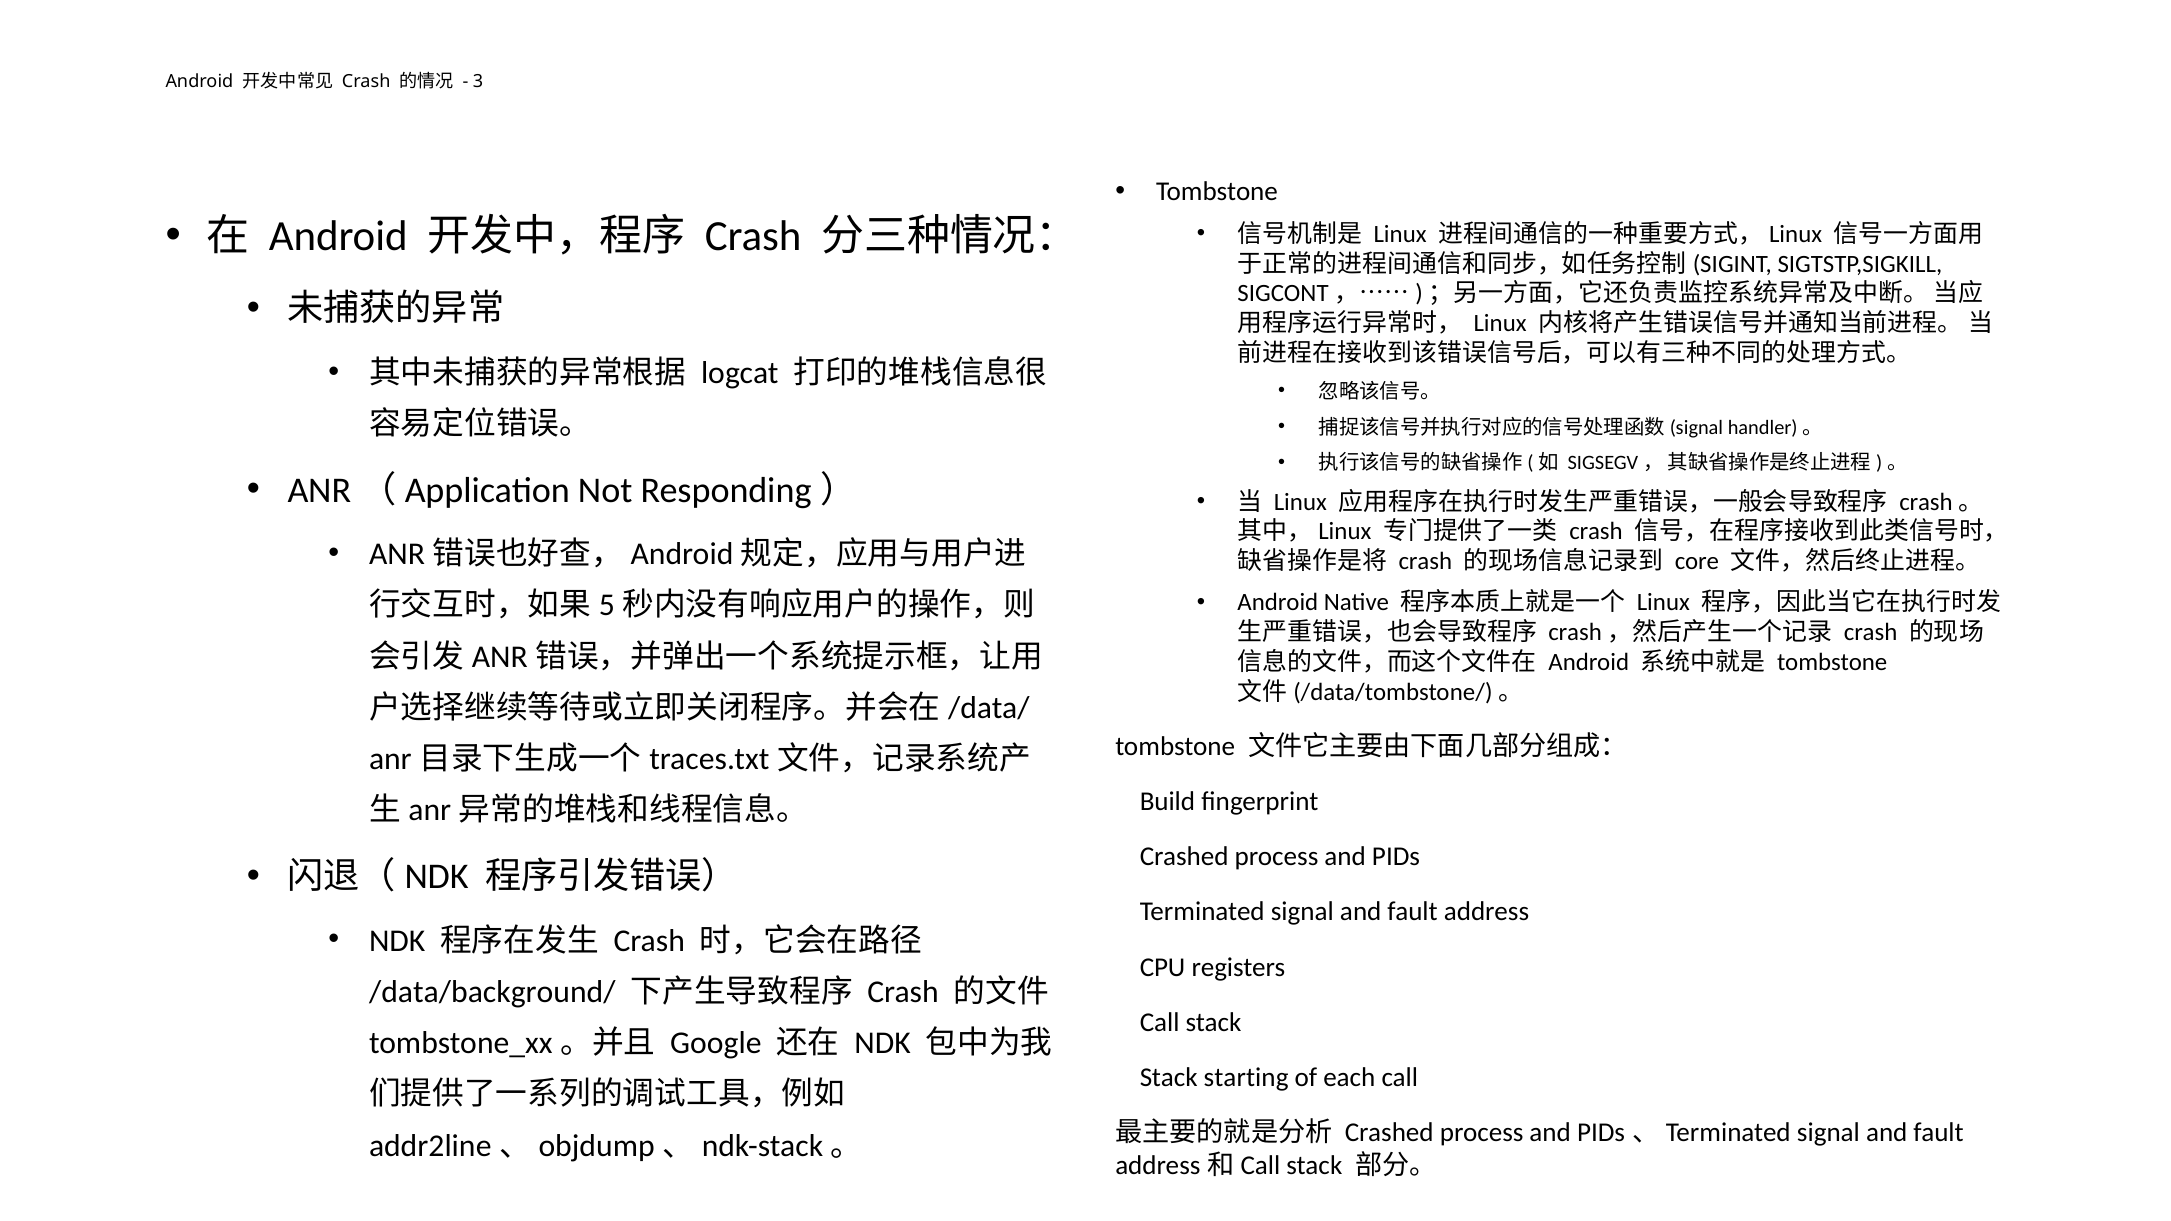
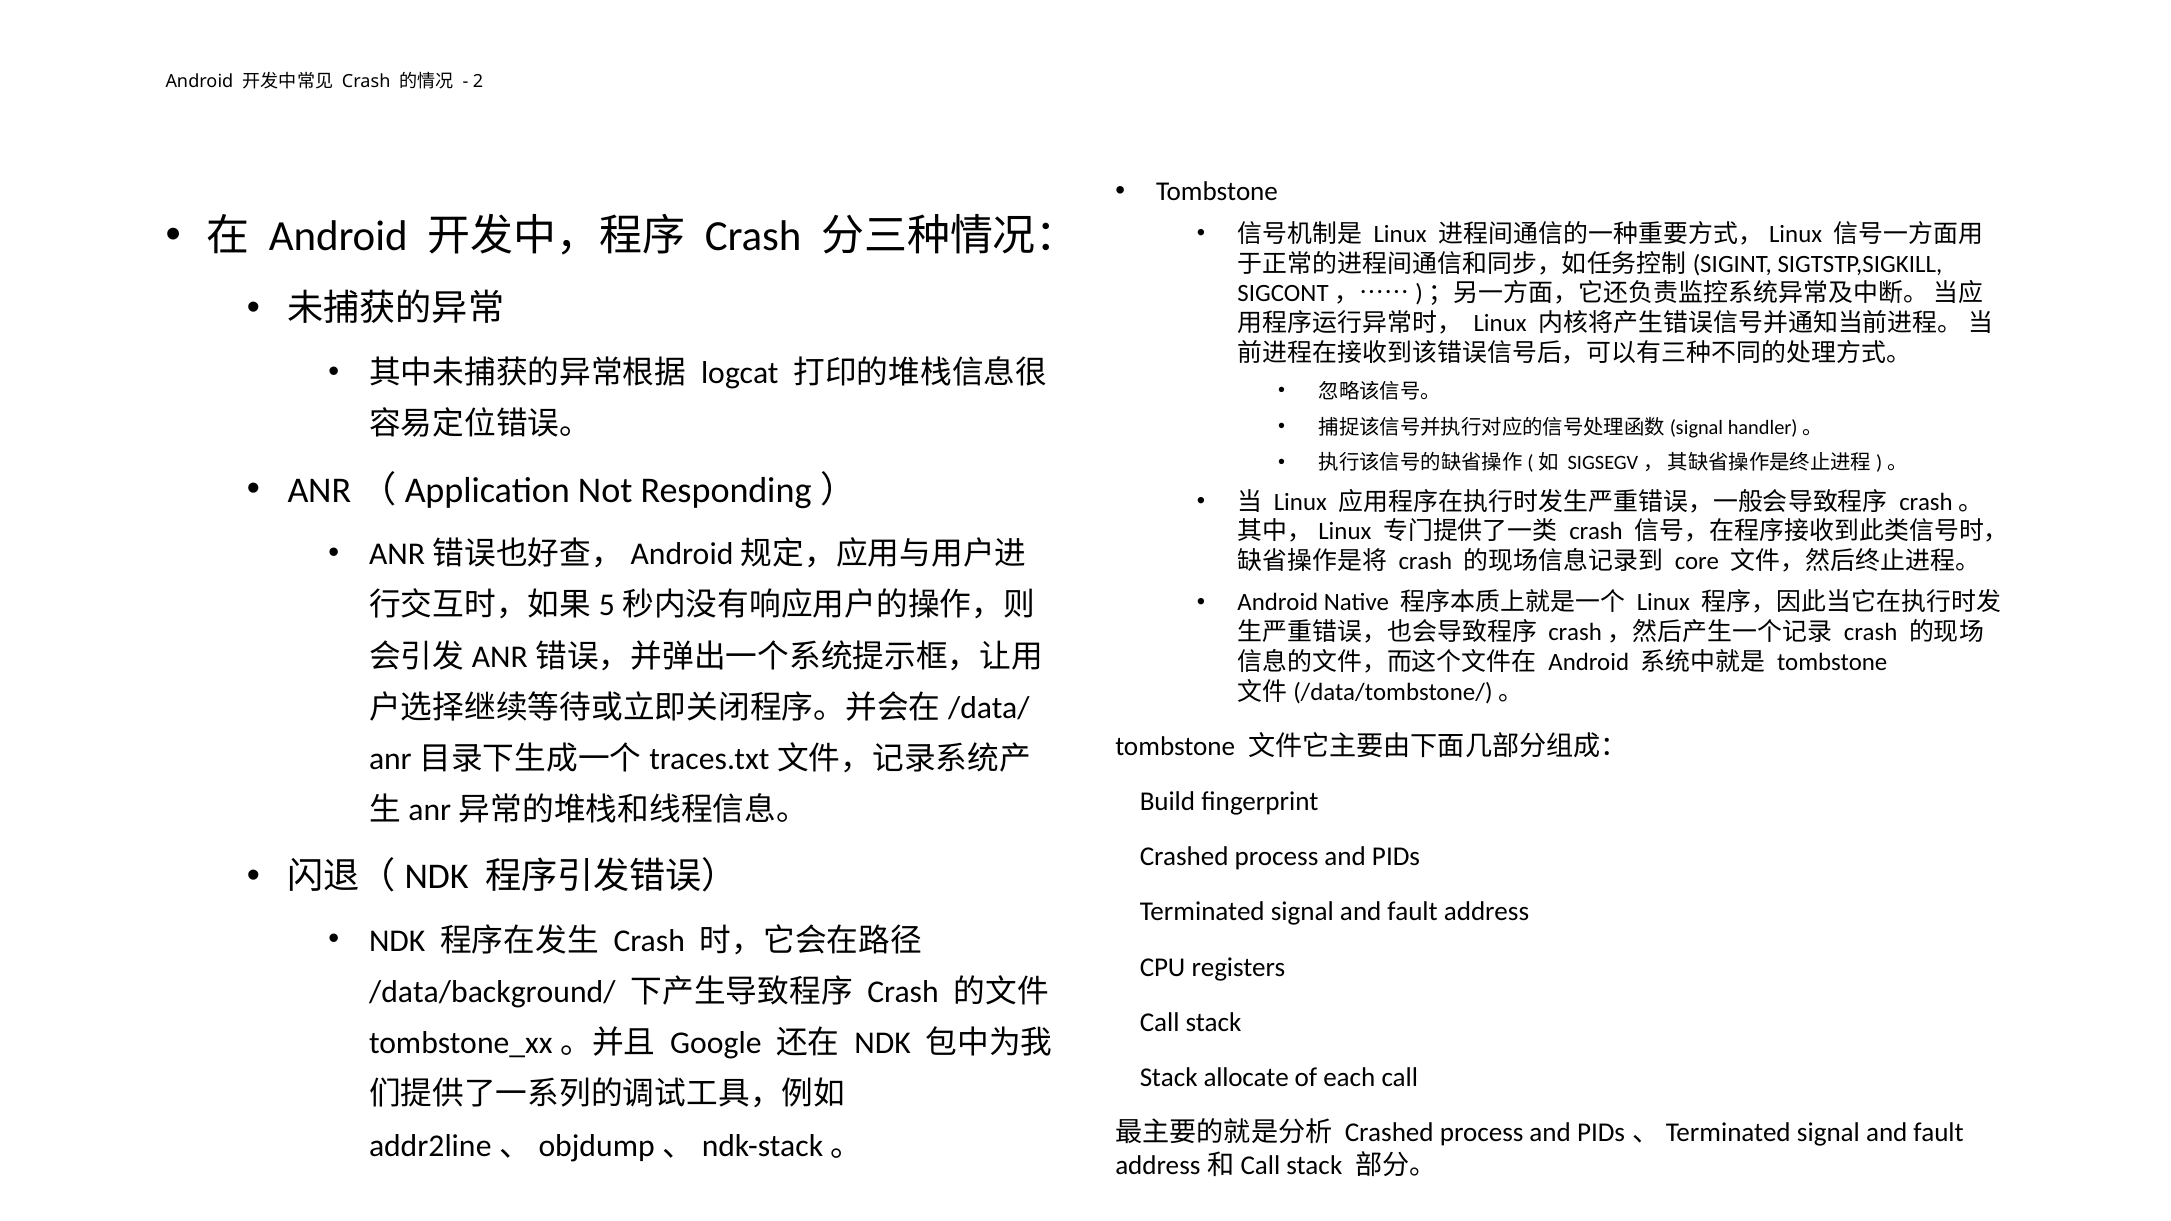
3: 3 -> 2
starting: starting -> allocate
